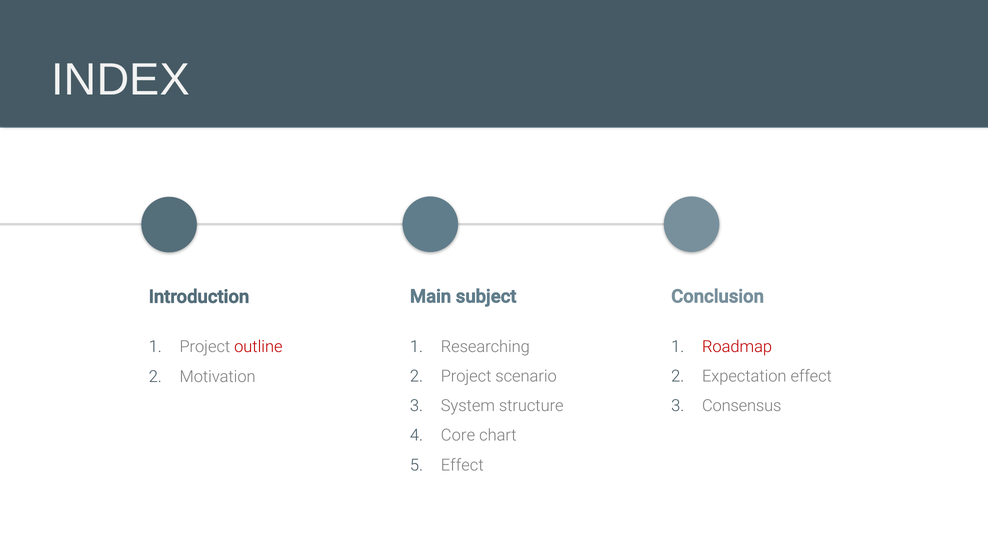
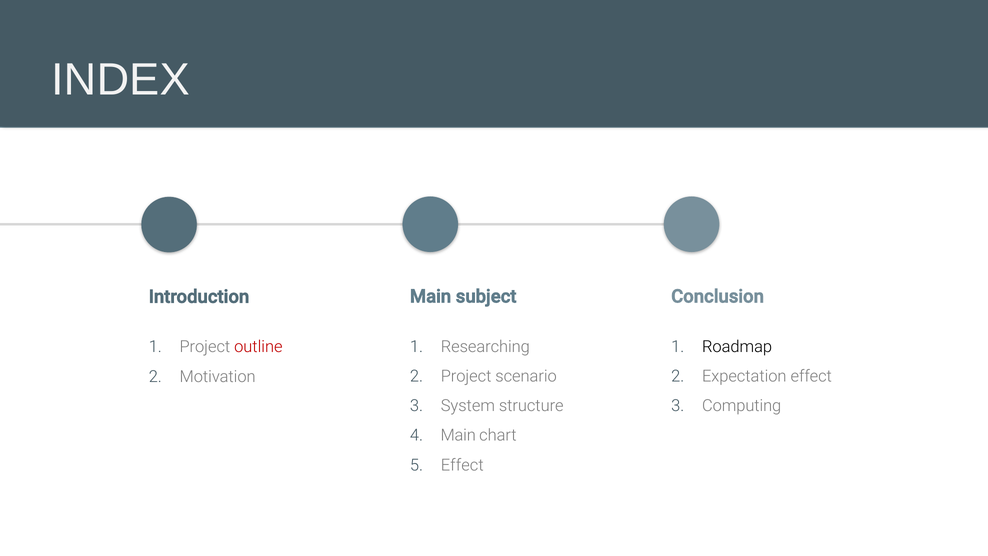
Roadmap colour: red -> black
Consensus: Consensus -> Computing
Core at (458, 435): Core -> Main
